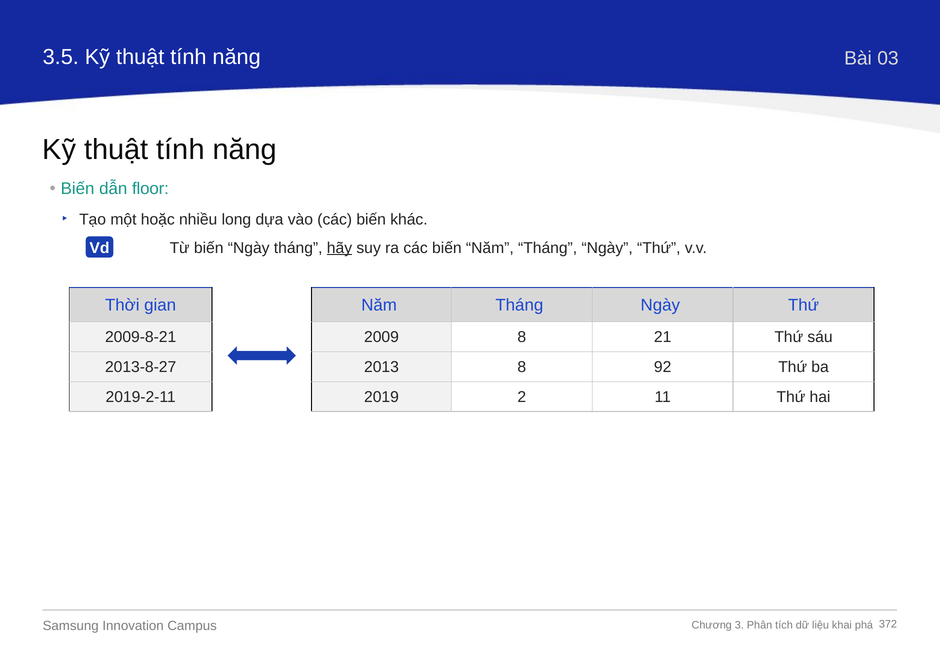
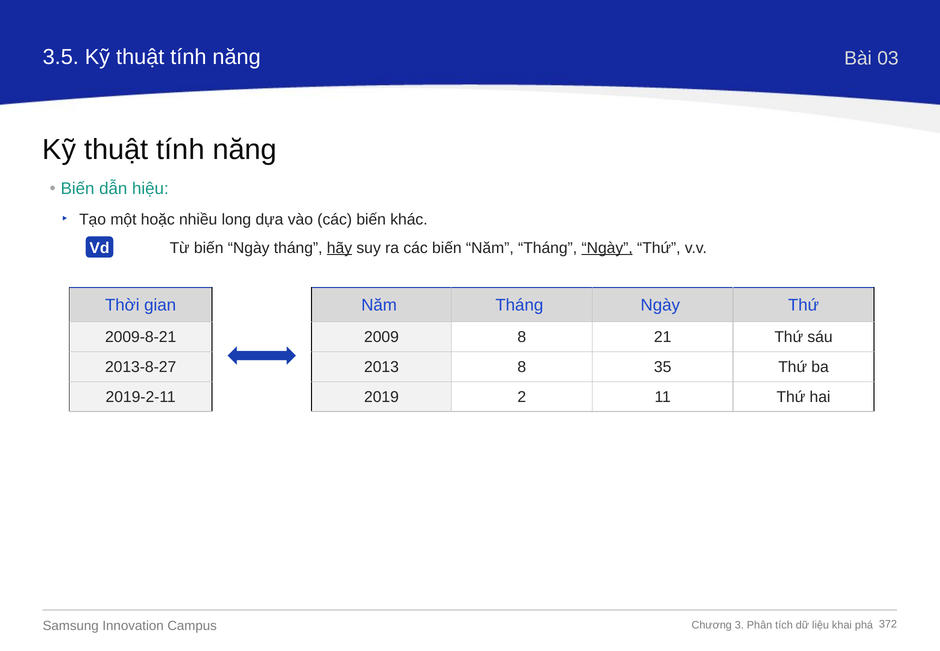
floor: floor -> hiệu
Ngày at (607, 248) underline: none -> present
92: 92 -> 35
